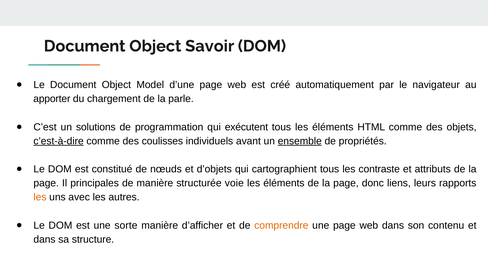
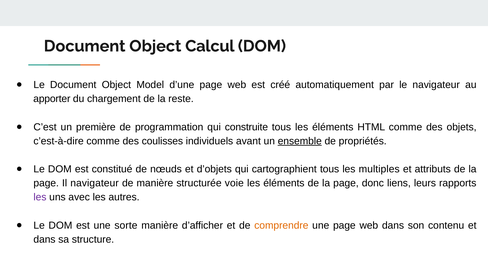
Savoir: Savoir -> Calcul
parle: parle -> reste
solutions: solutions -> première
exécutent: exécutent -> construite
c’est-à-dire underline: present -> none
contraste: contraste -> multiples
Il principales: principales -> navigateur
les at (40, 197) colour: orange -> purple
